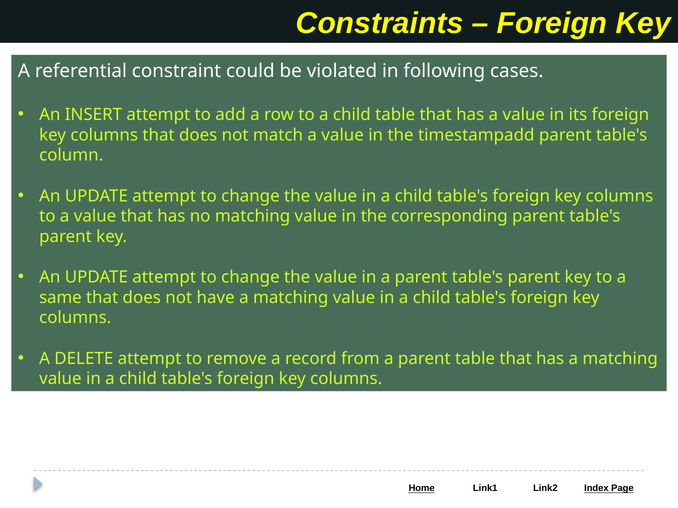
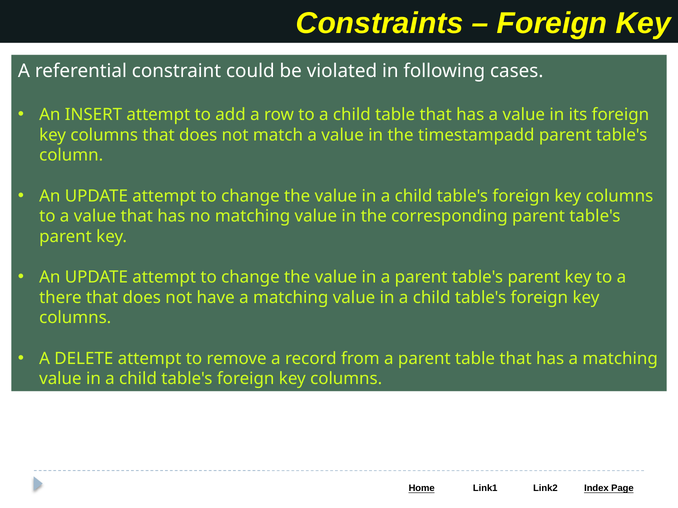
same: same -> there
